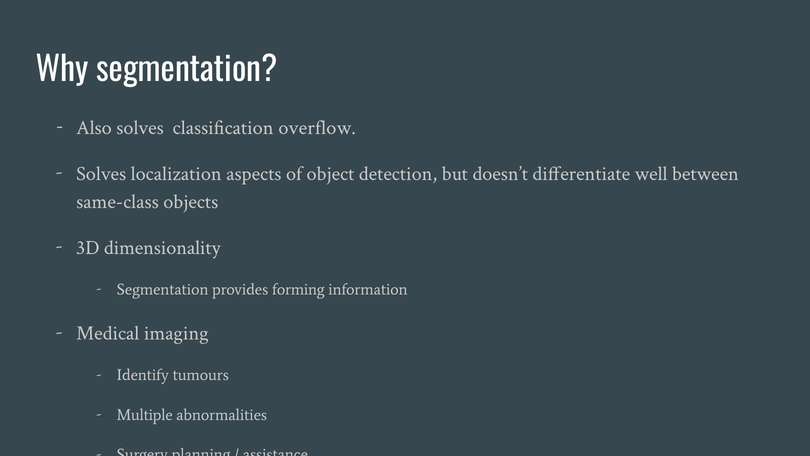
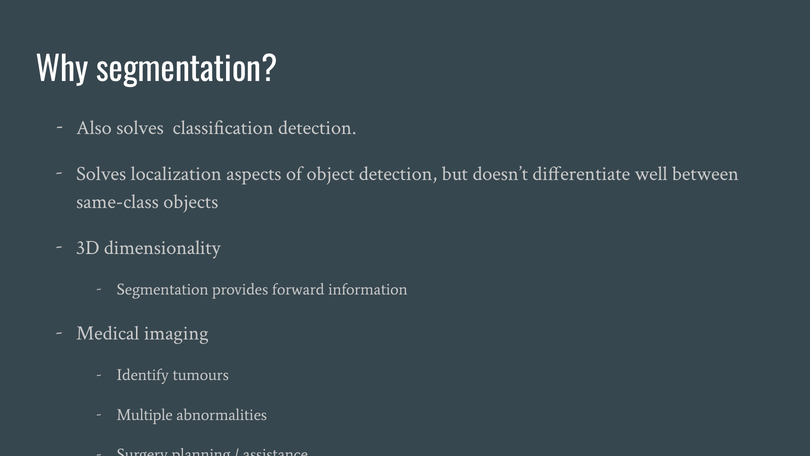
classification overflow: overflow -> detection
forming: forming -> forward
